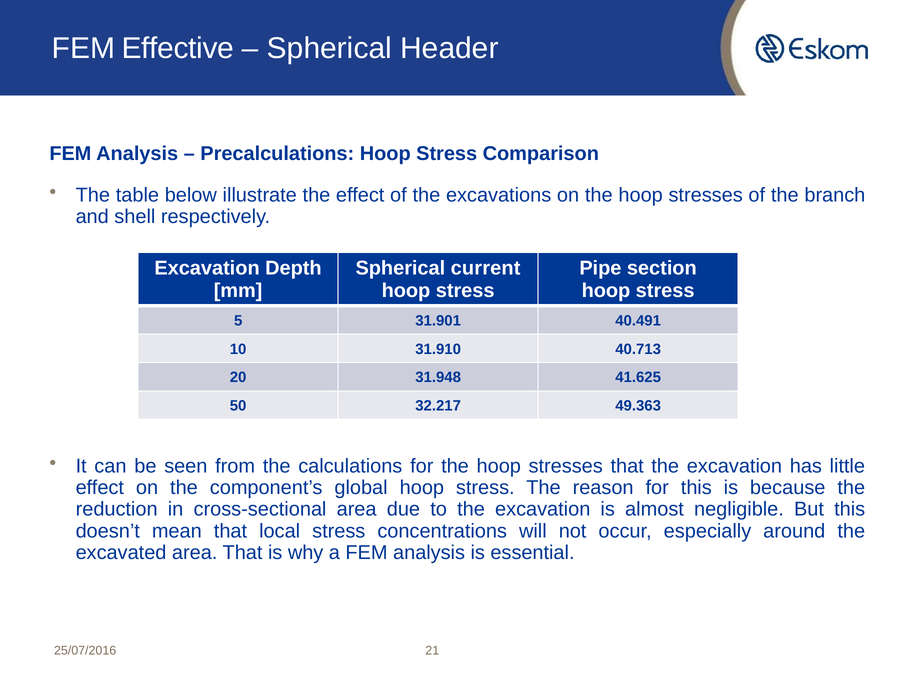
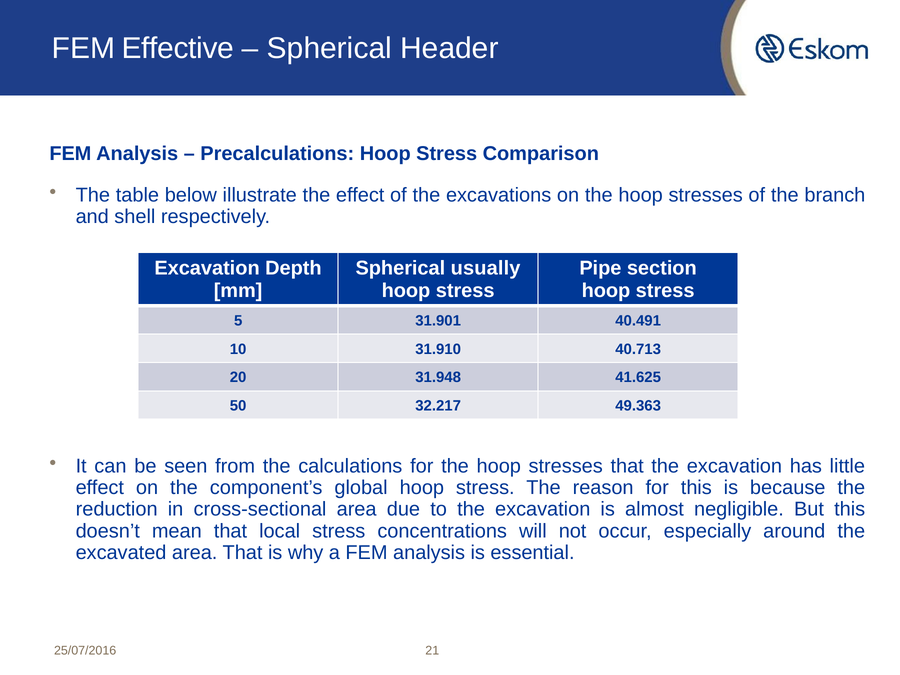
current: current -> usually
